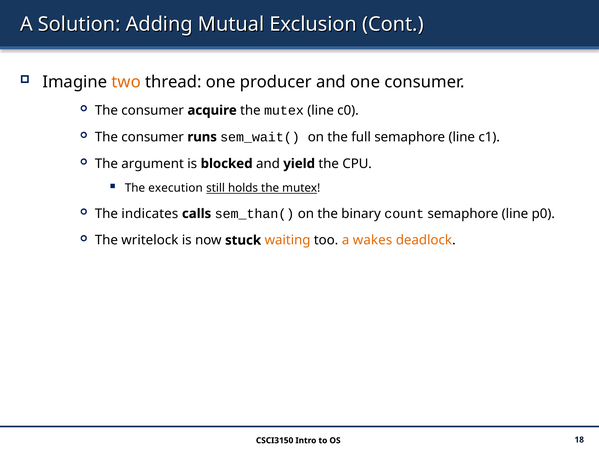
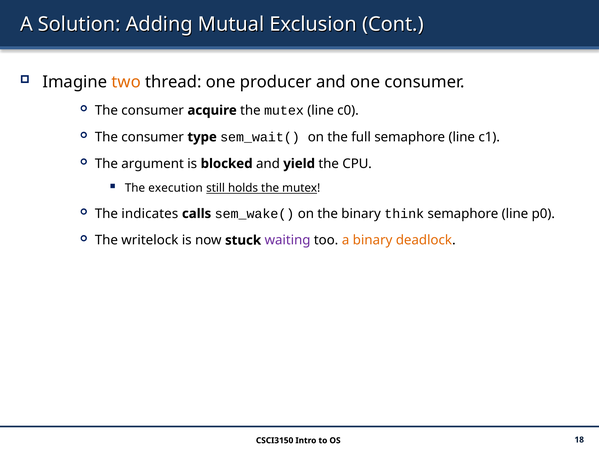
runs: runs -> type
sem_than(: sem_than( -> sem_wake(
count: count -> think
waiting colour: orange -> purple
a wakes: wakes -> binary
